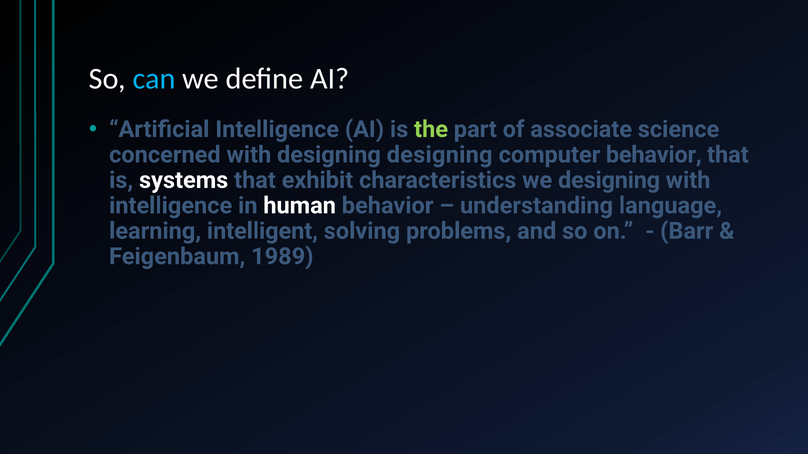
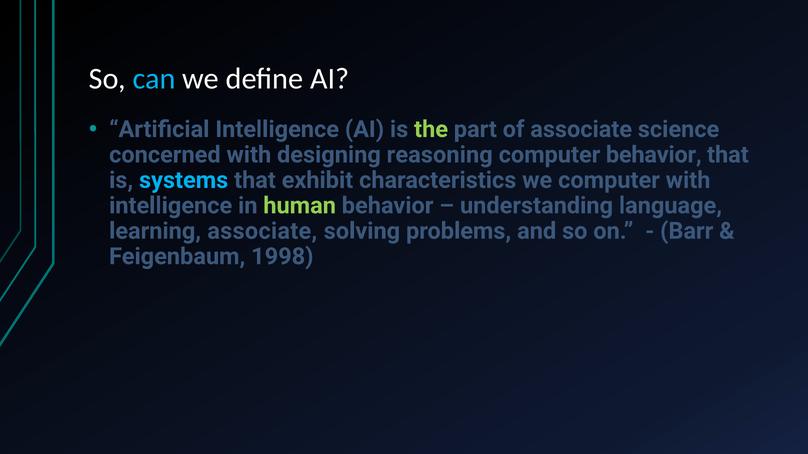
designing designing: designing -> reasoning
systems colour: white -> light blue
we designing: designing -> computer
human colour: white -> light green
learning intelligent: intelligent -> associate
1989: 1989 -> 1998
